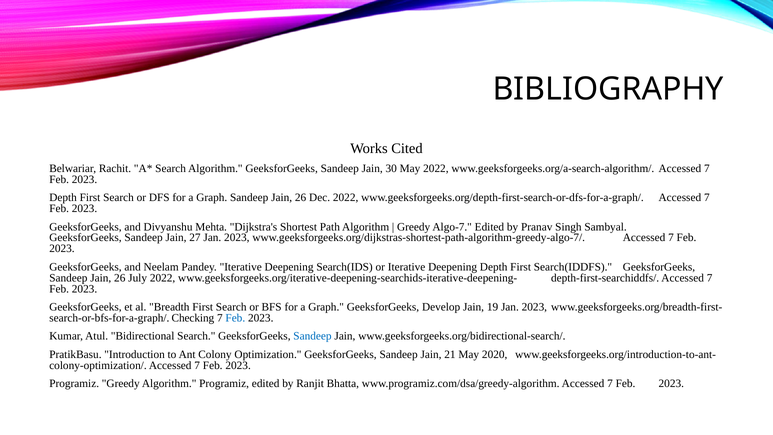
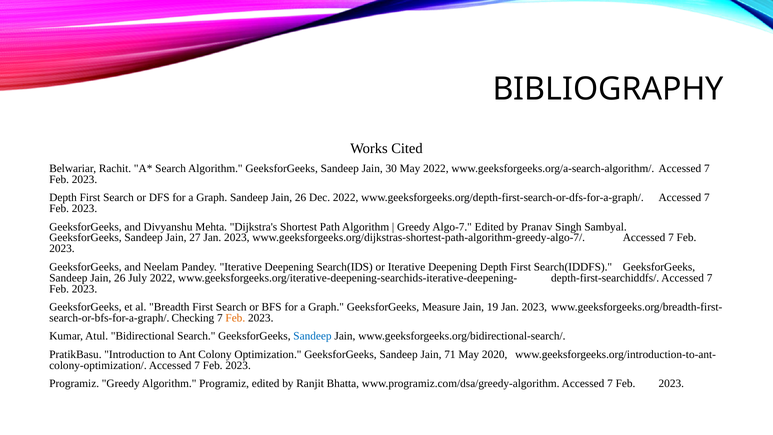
Develop: Develop -> Measure
Feb at (235, 318) colour: blue -> orange
21: 21 -> 71
